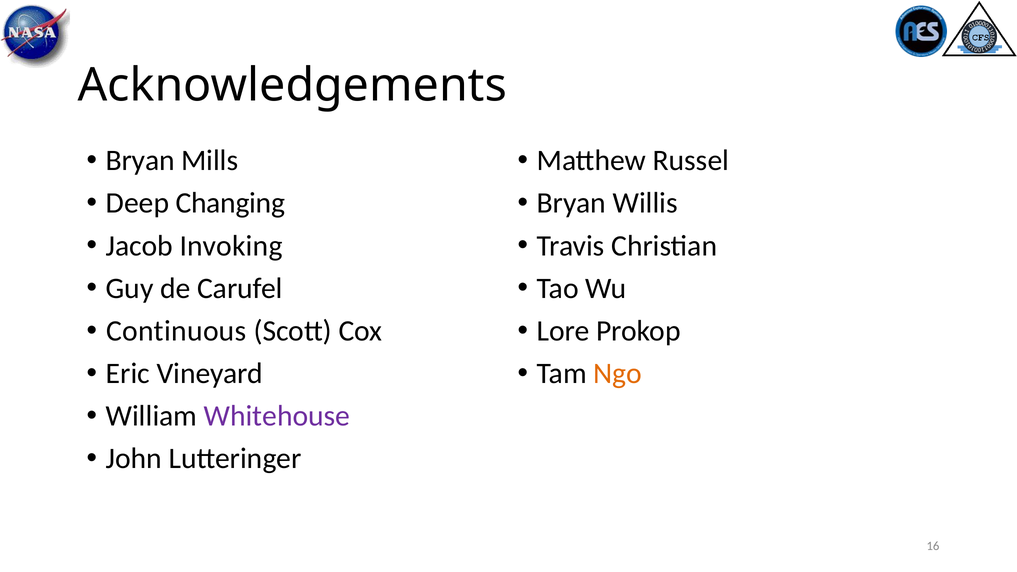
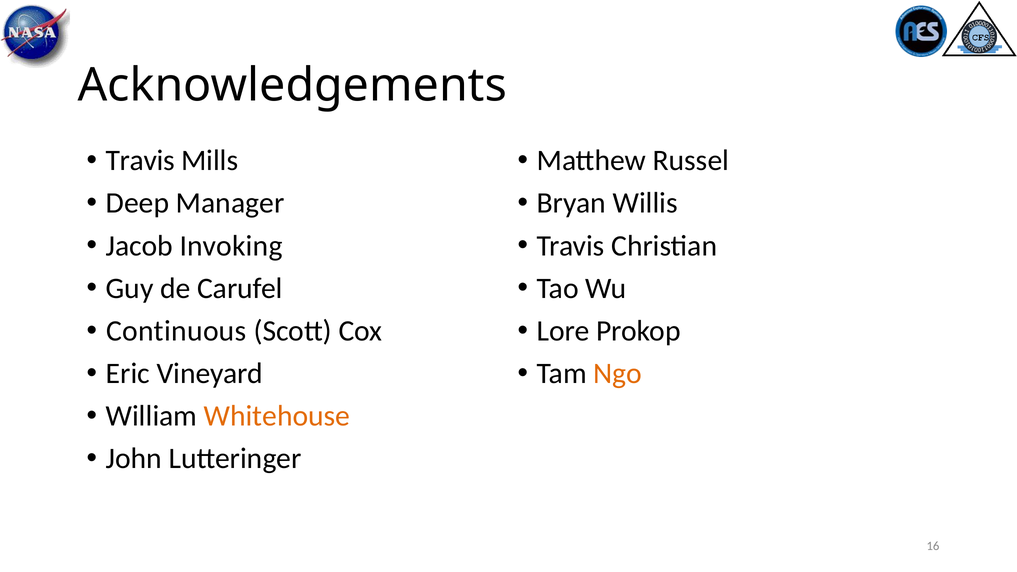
Bryan at (140, 161): Bryan -> Travis
Changing: Changing -> Manager
Whitehouse colour: purple -> orange
